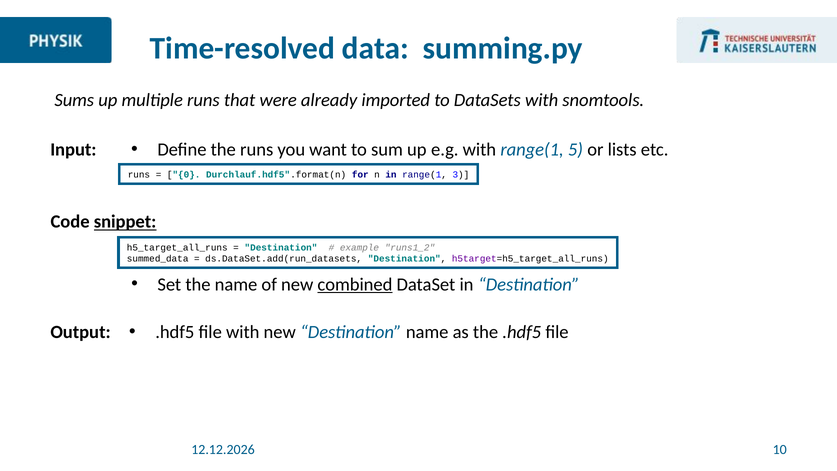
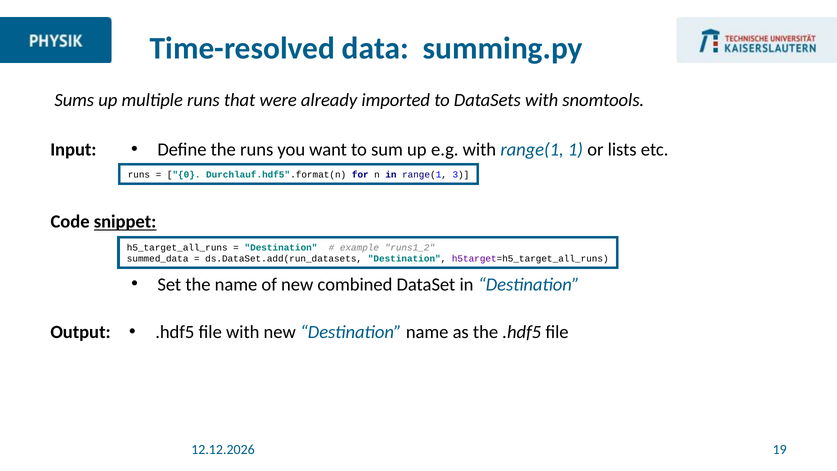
5: 5 -> 1
combined underline: present -> none
10: 10 -> 19
